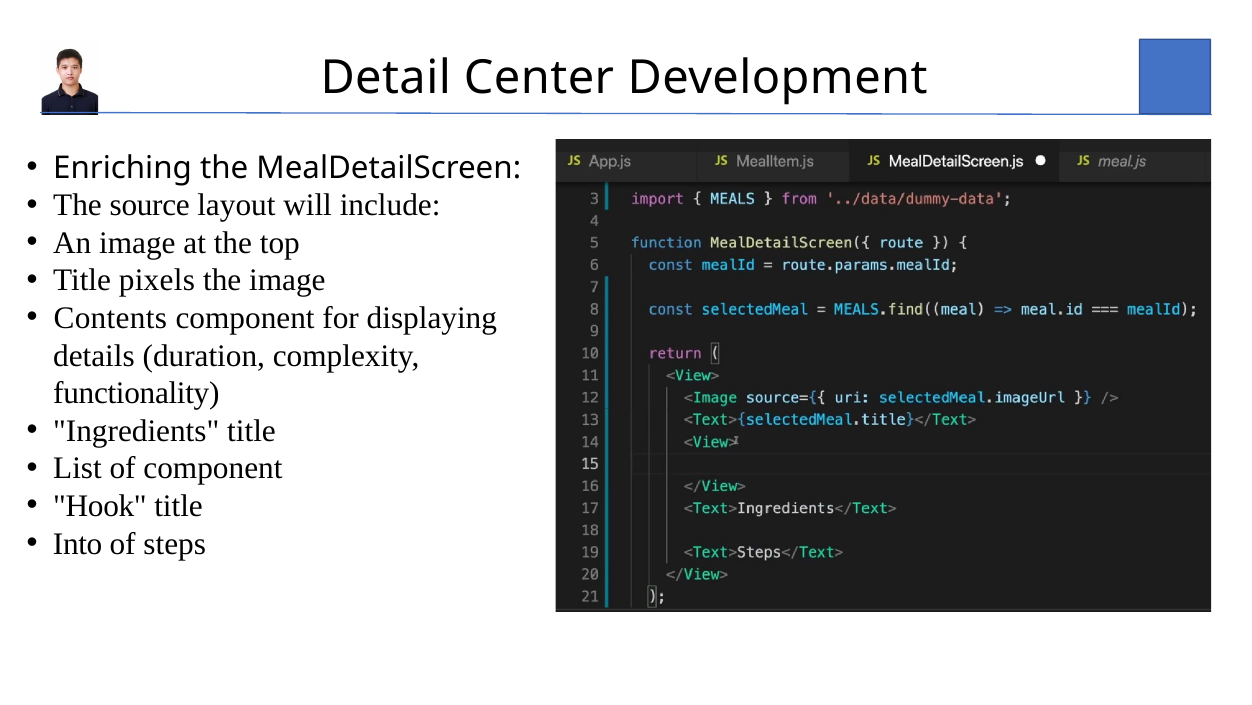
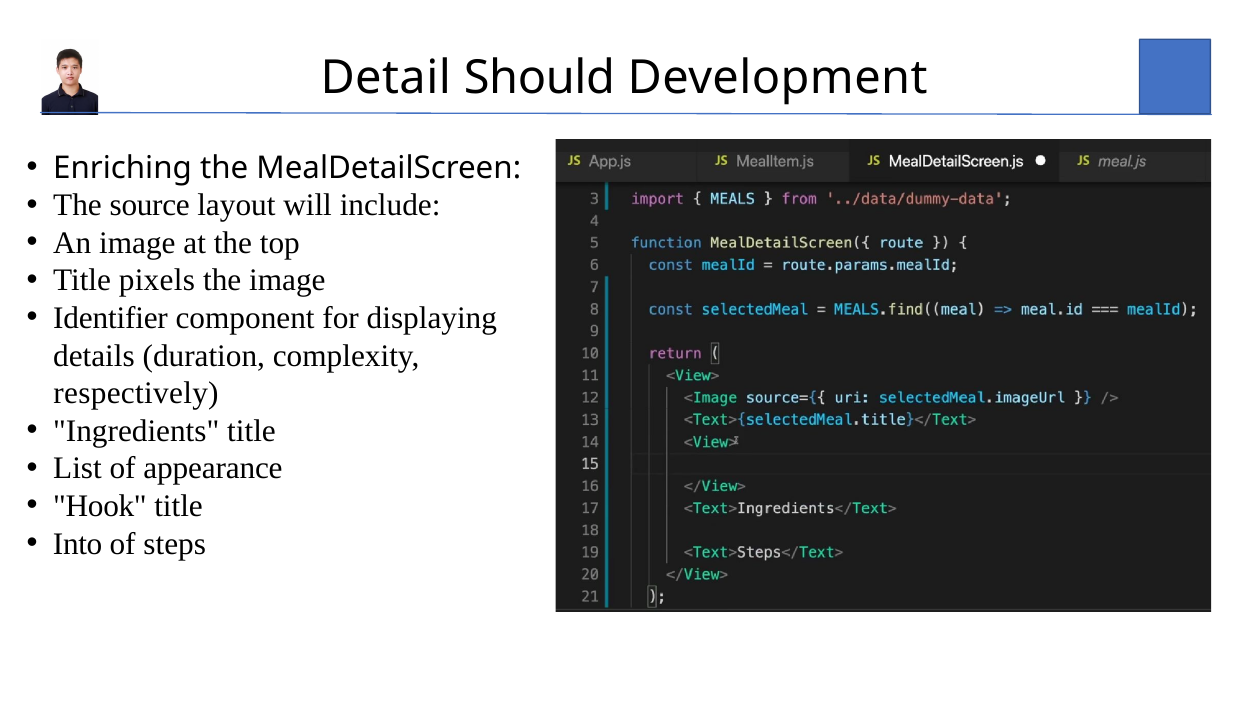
Center: Center -> Should
Contents: Contents -> Identifier
functionality: functionality -> respectively
of component: component -> appearance
